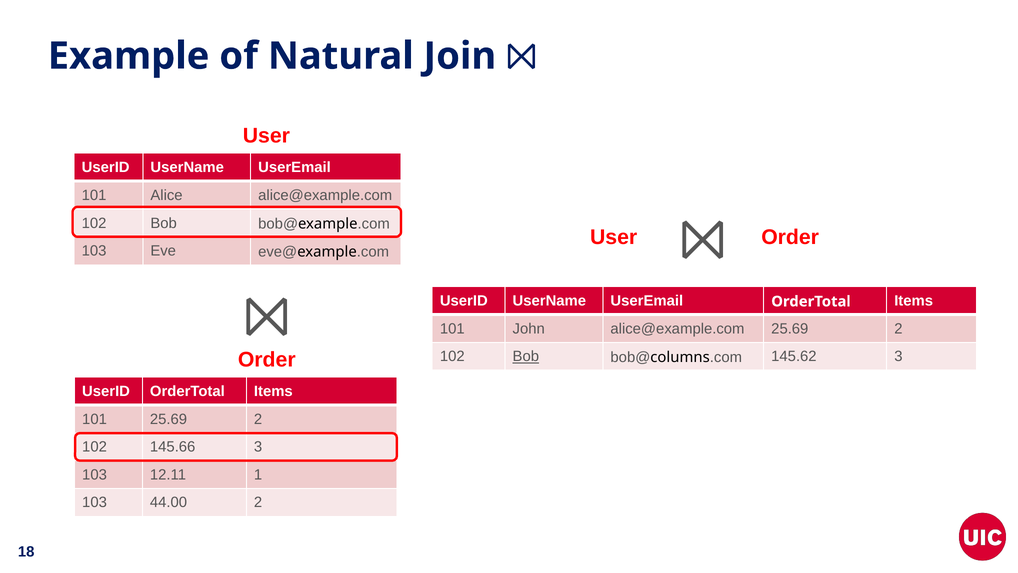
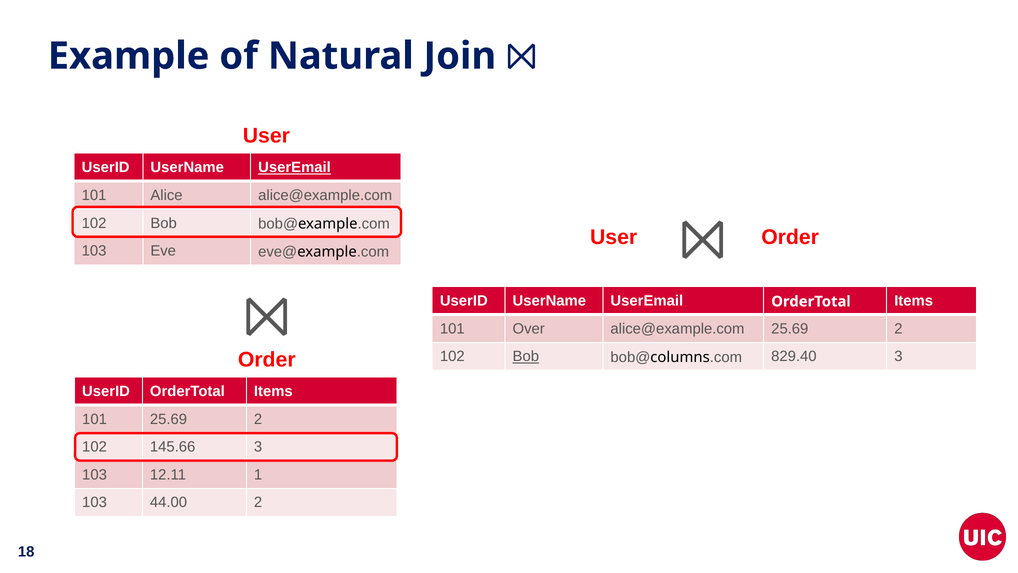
UserEmail at (295, 167) underline: none -> present
John: John -> Over
145.62: 145.62 -> 829.40
